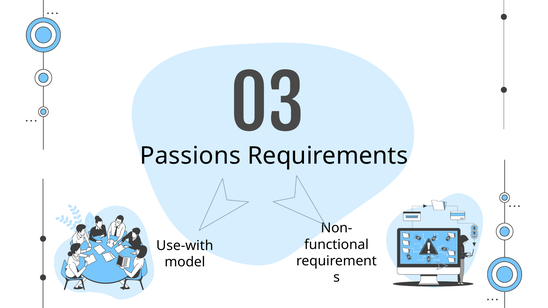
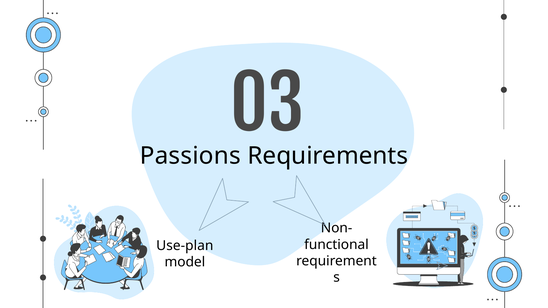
Use-with: Use-with -> Use-plan
